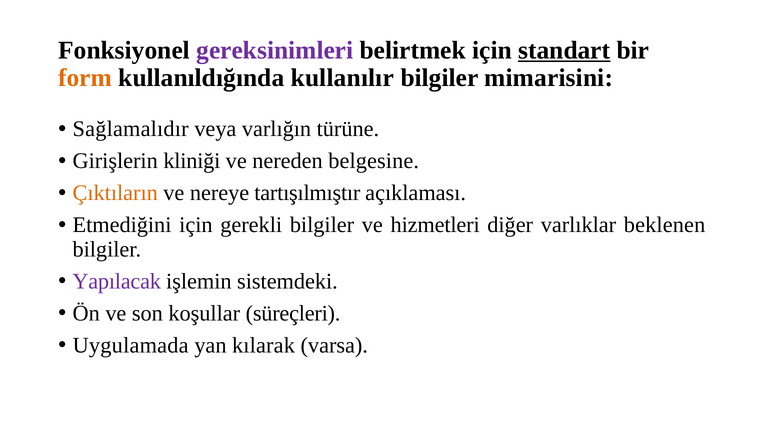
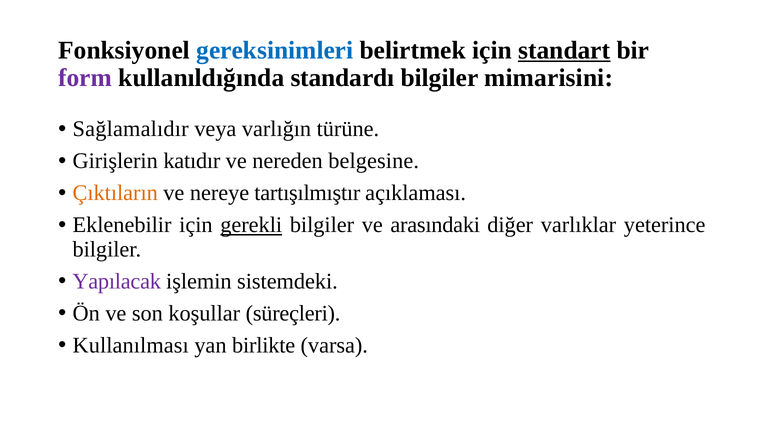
gereksinimleri colour: purple -> blue
form colour: orange -> purple
kullanılır: kullanılır -> standardı
kliniği: kliniği -> katıdır
Etmediğini: Etmediğini -> Eklenebilir
gerekli underline: none -> present
hizmetleri: hizmetleri -> arasındaki
beklenen: beklenen -> yeterince
Uygulamada: Uygulamada -> Kullanılması
kılarak: kılarak -> birlikte
